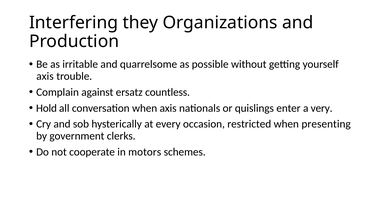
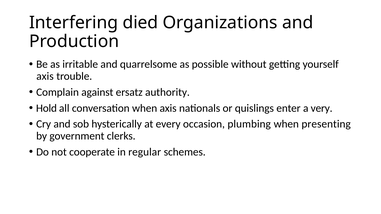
they: they -> died
countless: countless -> authority
restricted: restricted -> plumbing
motors: motors -> regular
